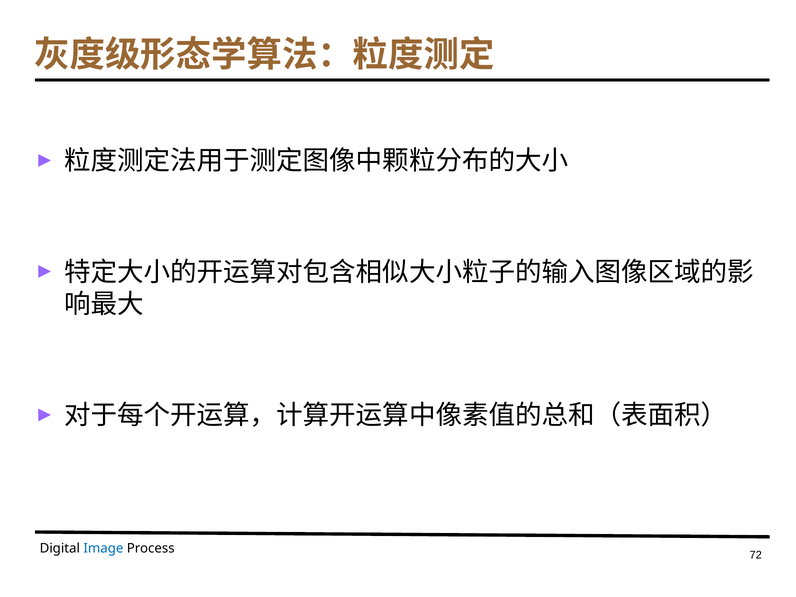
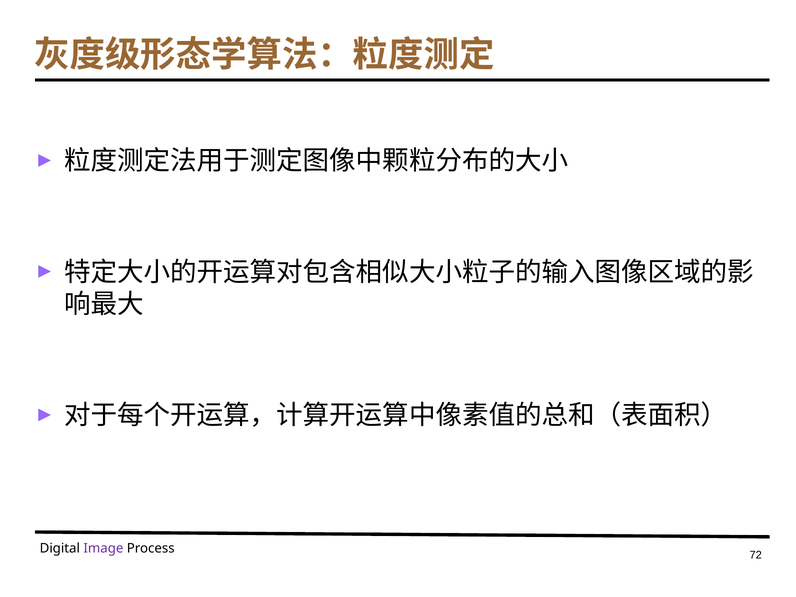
Image colour: blue -> purple
